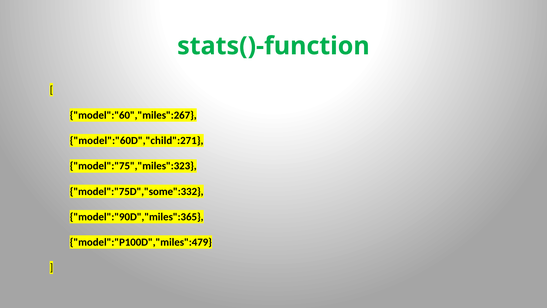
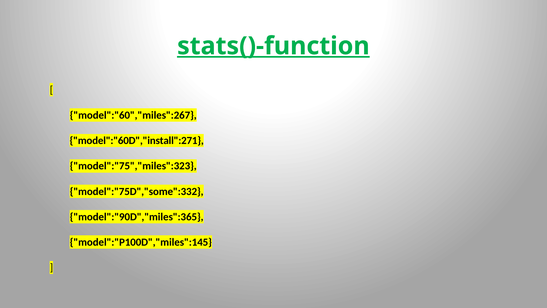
stats()-function underline: none -> present
model":"60D","child":271: model":"60D","child":271 -> model":"60D","install":271
model":"P100D","miles":479: model":"P100D","miles":479 -> model":"P100D","miles":145
